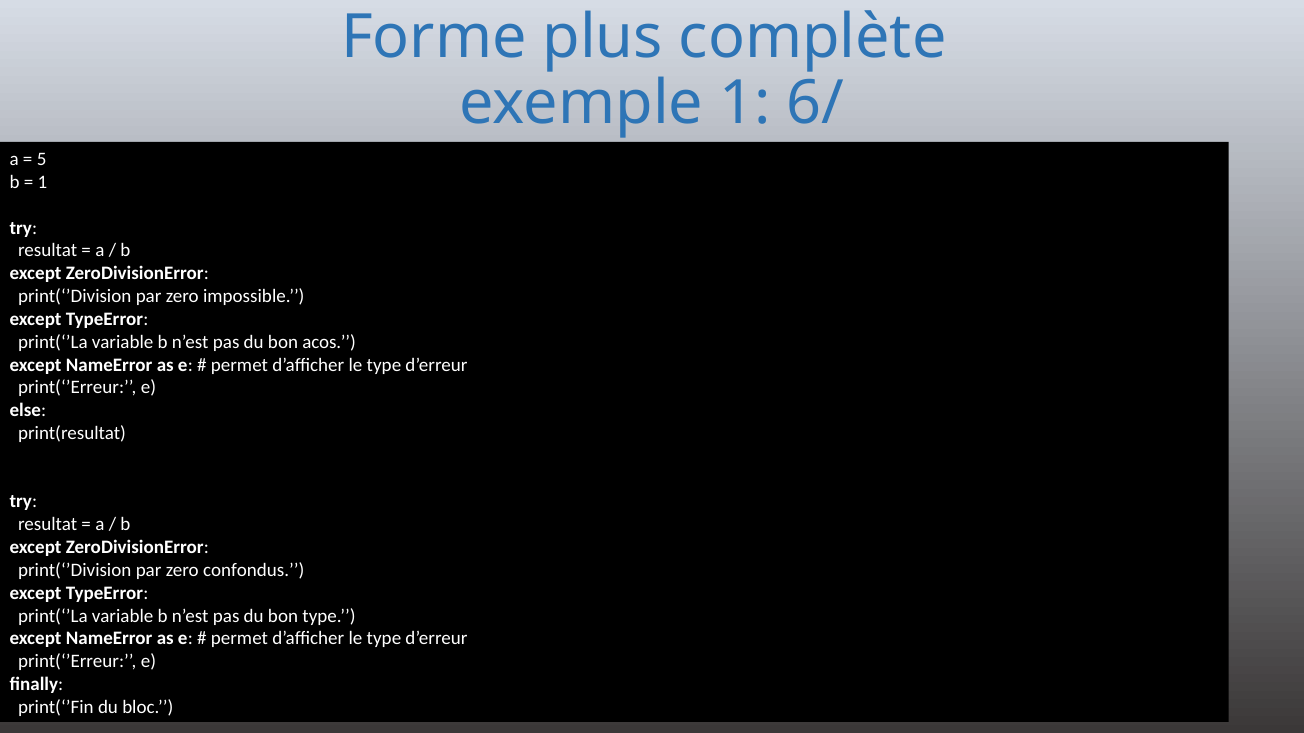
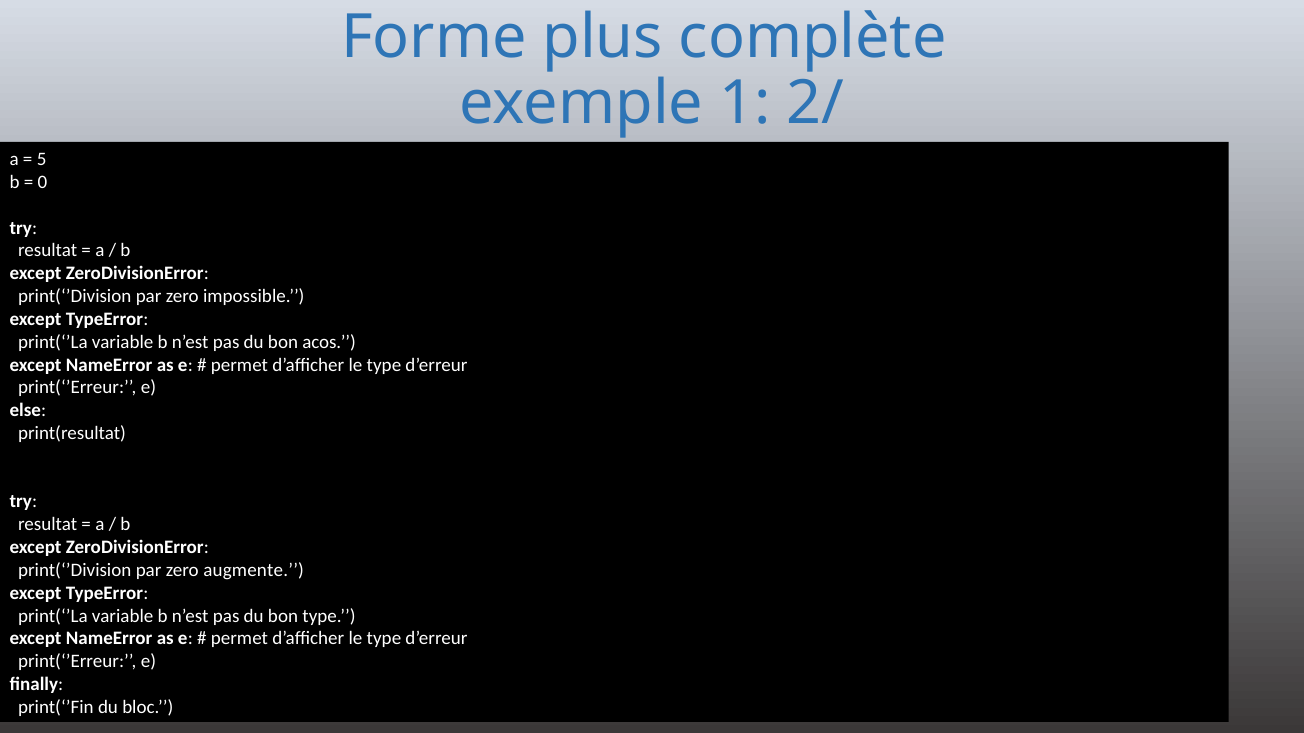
6/: 6/ -> 2/
1 at (42, 182): 1 -> 0
confondus: confondus -> augmente
